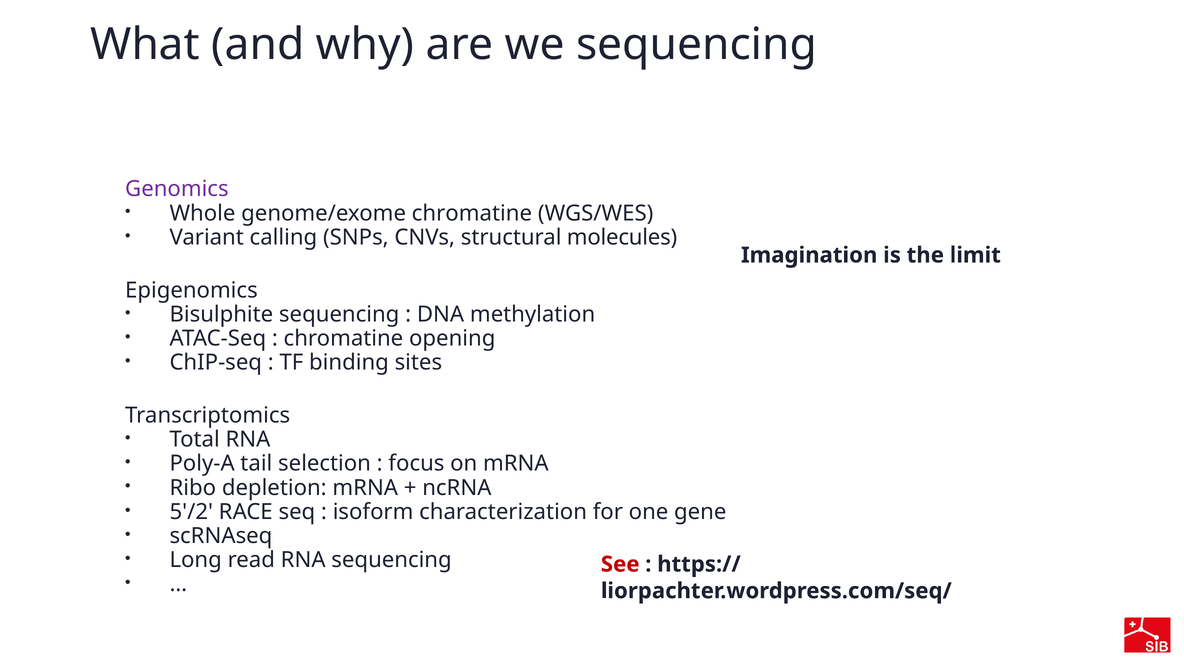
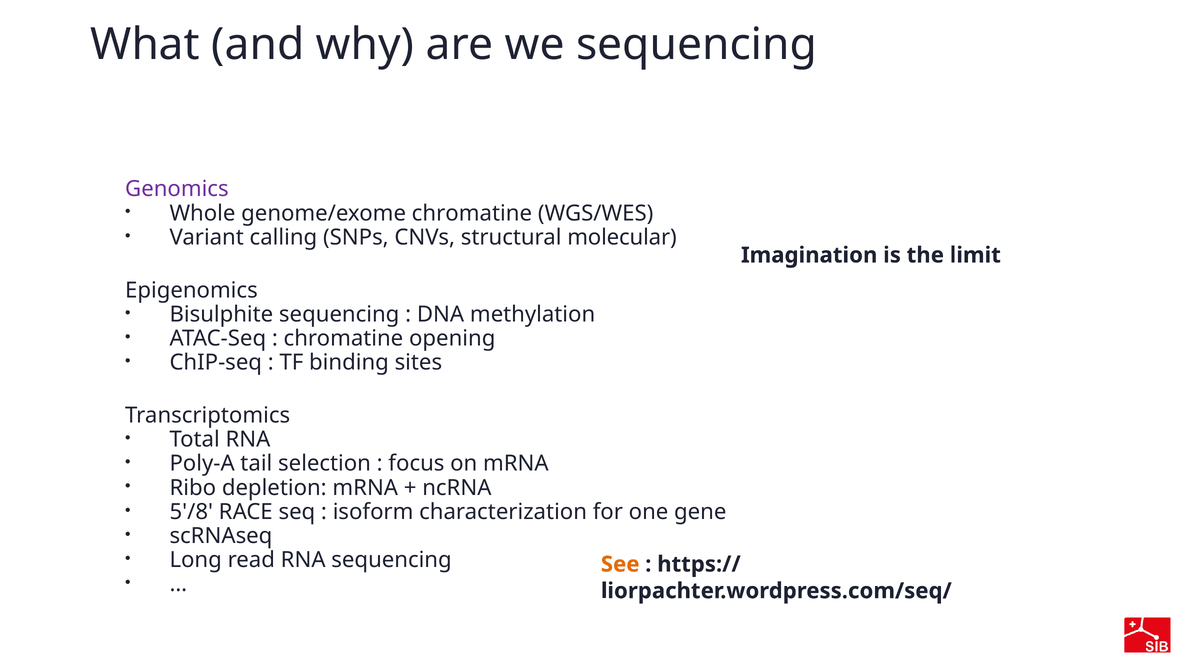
molecules: molecules -> molecular
5'/2: 5'/2 -> 5'/8
See colour: red -> orange
